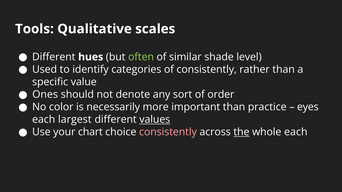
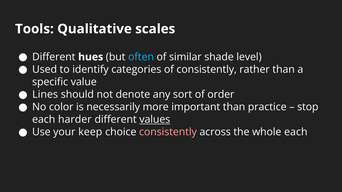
often colour: light green -> light blue
Ones: Ones -> Lines
eyes: eyes -> stop
largest: largest -> harder
chart: chart -> keep
the underline: present -> none
